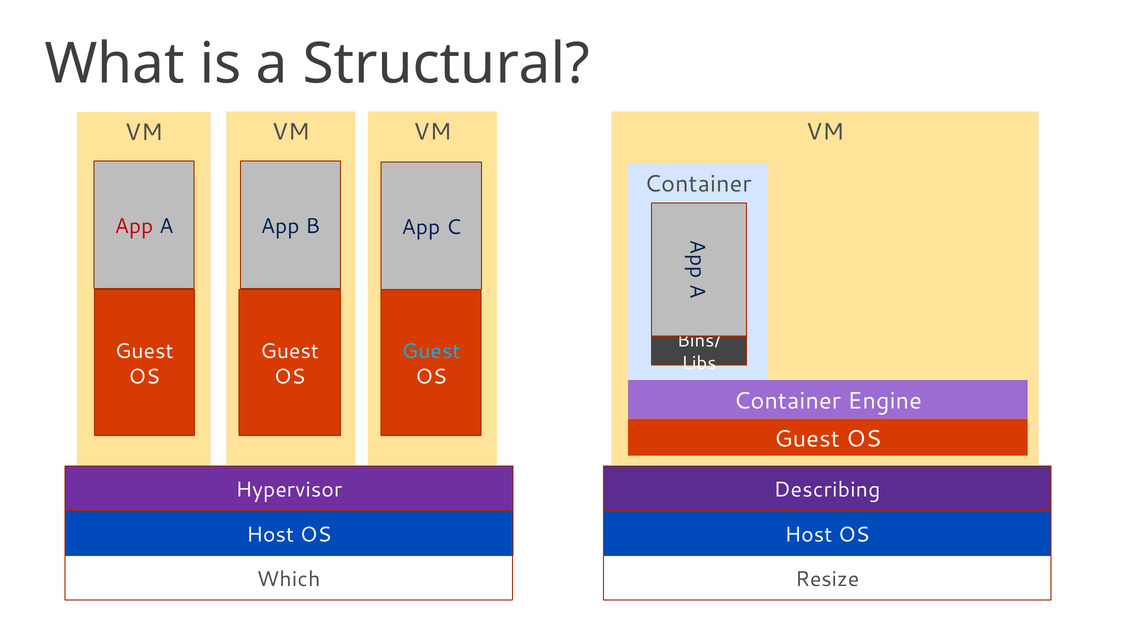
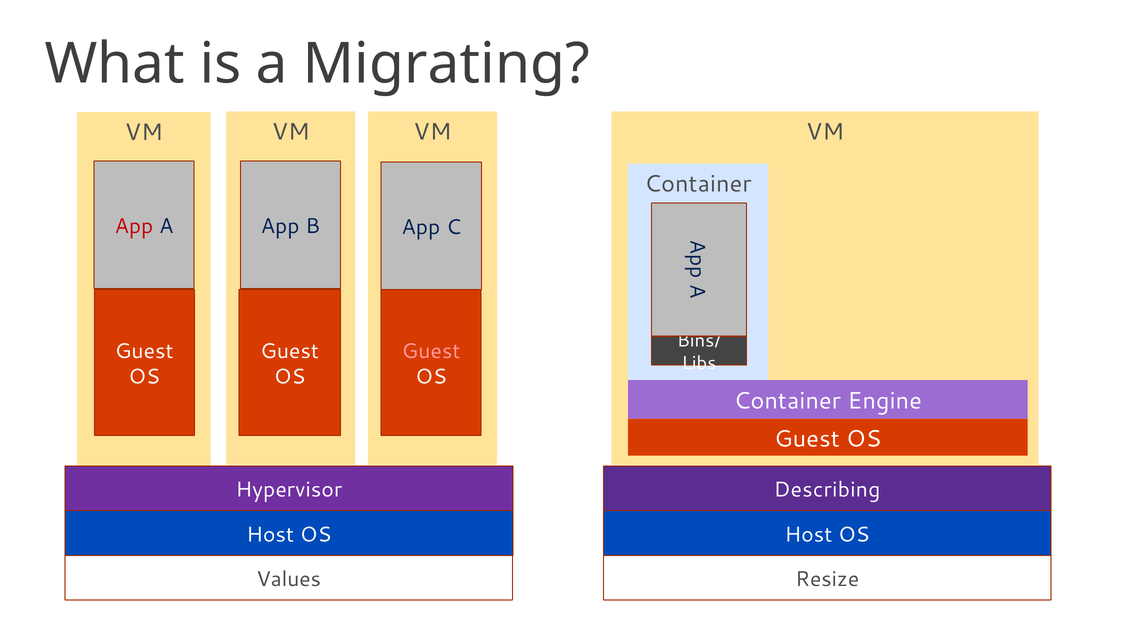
Structural: Structural -> Migrating
Guest at (431, 351) colour: light blue -> pink
Which: Which -> Values
